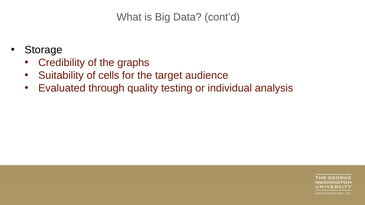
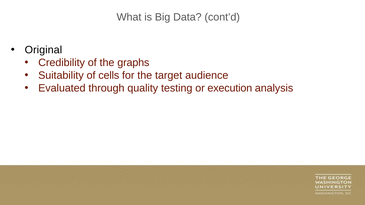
Storage: Storage -> Original
individual: individual -> execution
